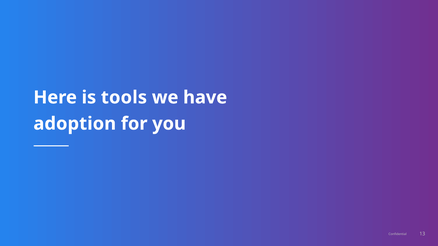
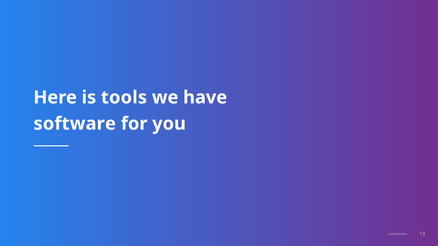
adoption: adoption -> software
